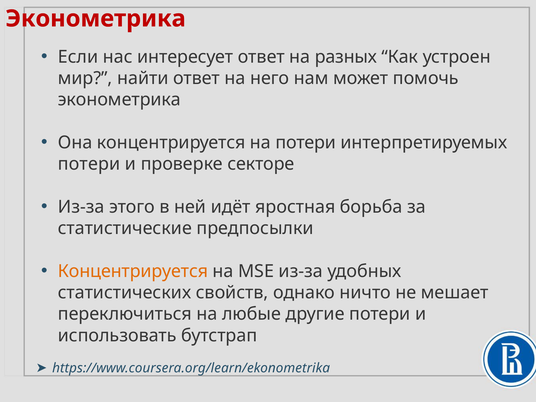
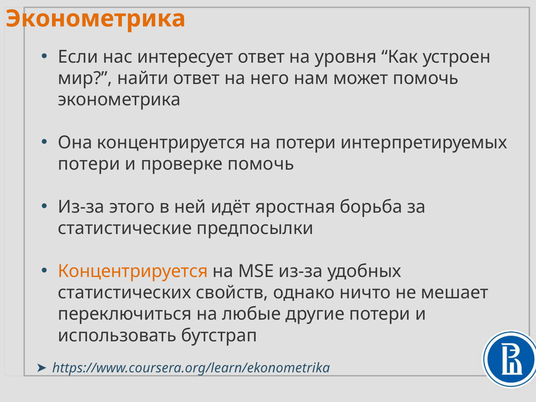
Эконометрика at (96, 19) colour: red -> orange
разных: разных -> уровня
проверке секторе: секторе -> помочь
